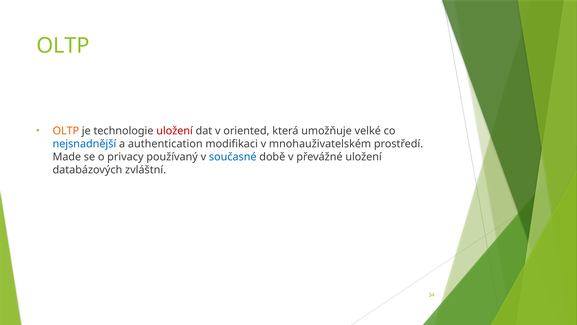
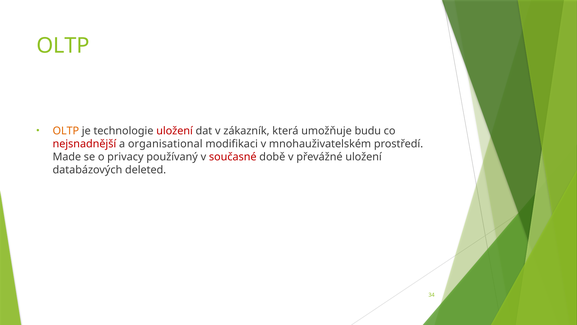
oriented: oriented -> zákazník
velké: velké -> budu
nejsnadnější colour: blue -> red
authentication: authentication -> organisational
současné colour: blue -> red
zvláštní: zvláštní -> deleted
